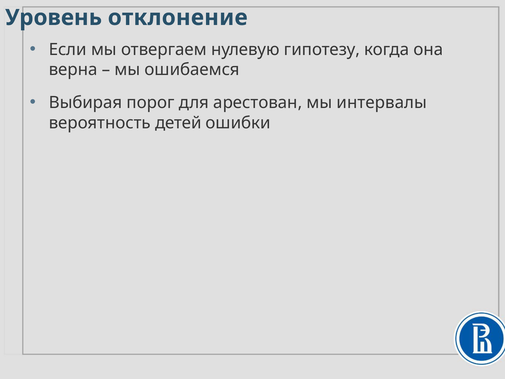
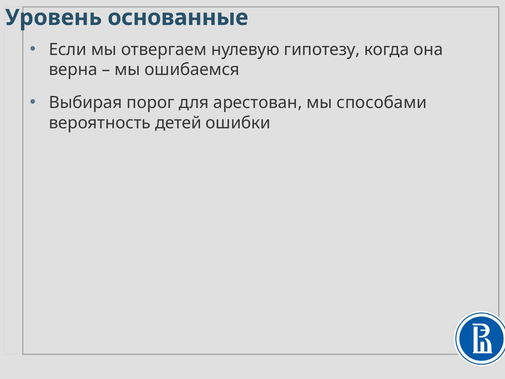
отклонение: отклонение -> основанные
интервалы: интервалы -> способами
